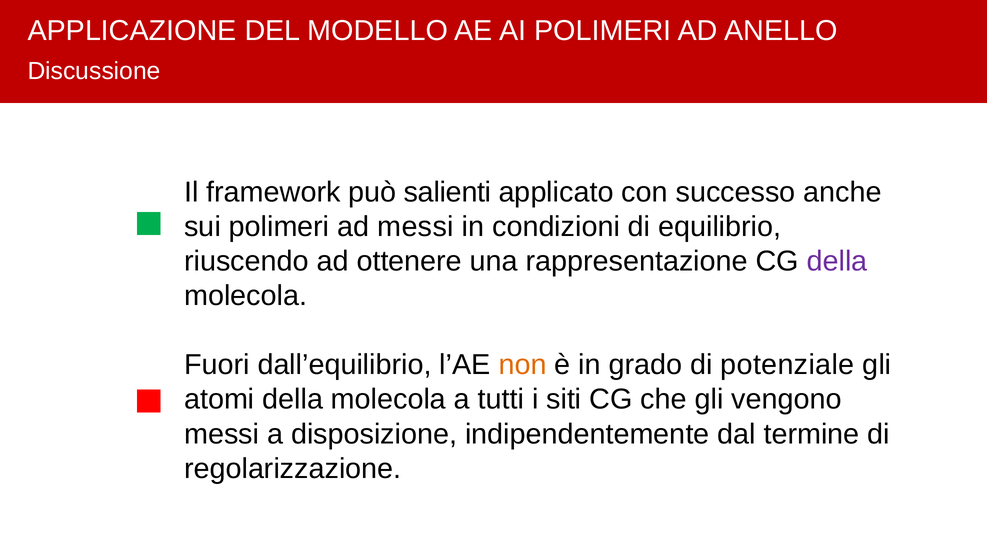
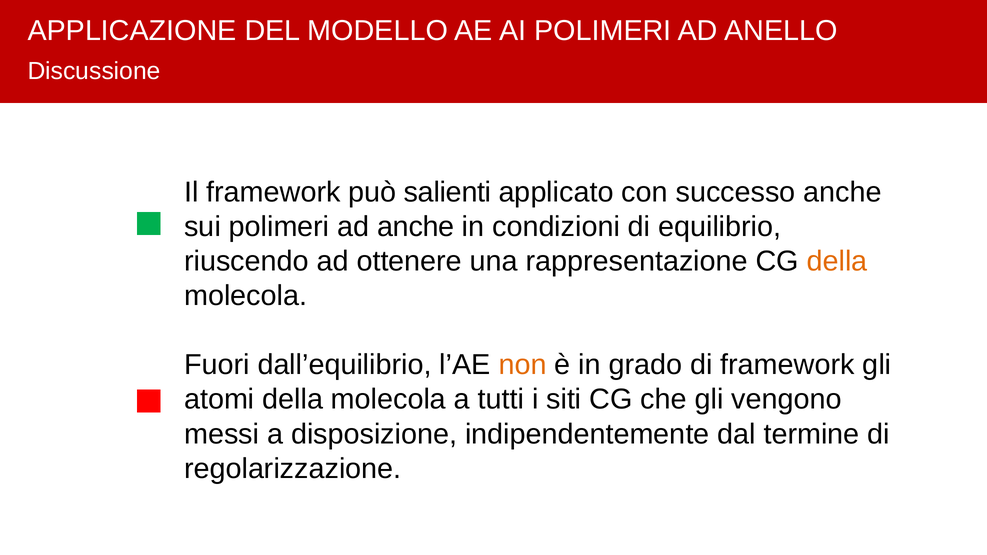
ad messi: messi -> anche
della at (837, 261) colour: purple -> orange
di potenziale: potenziale -> framework
